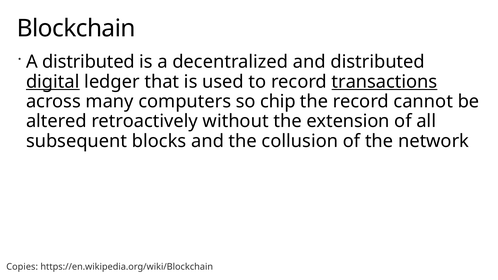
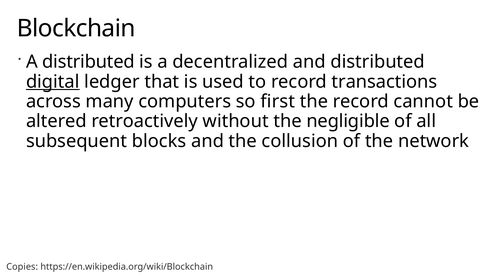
transactions underline: present -> none
chip: chip -> first
extension: extension -> negligible
